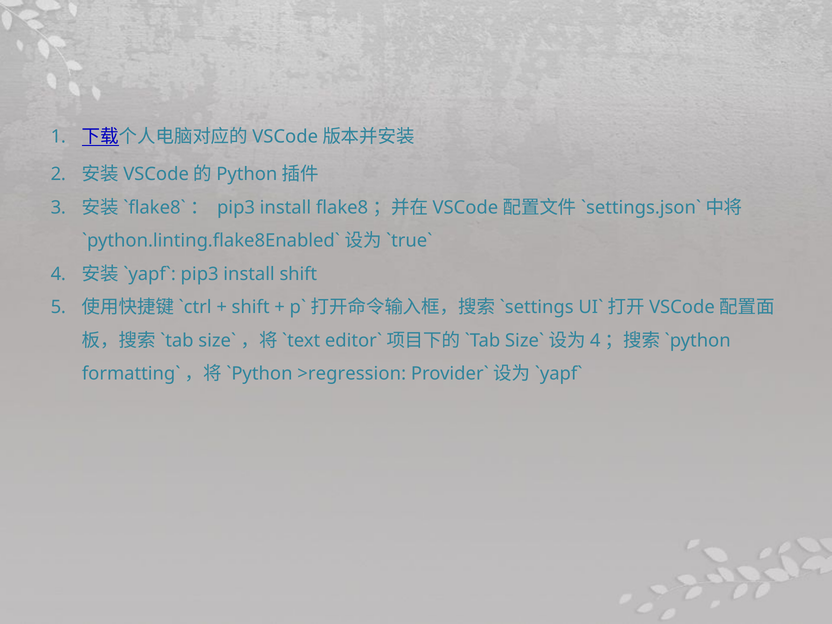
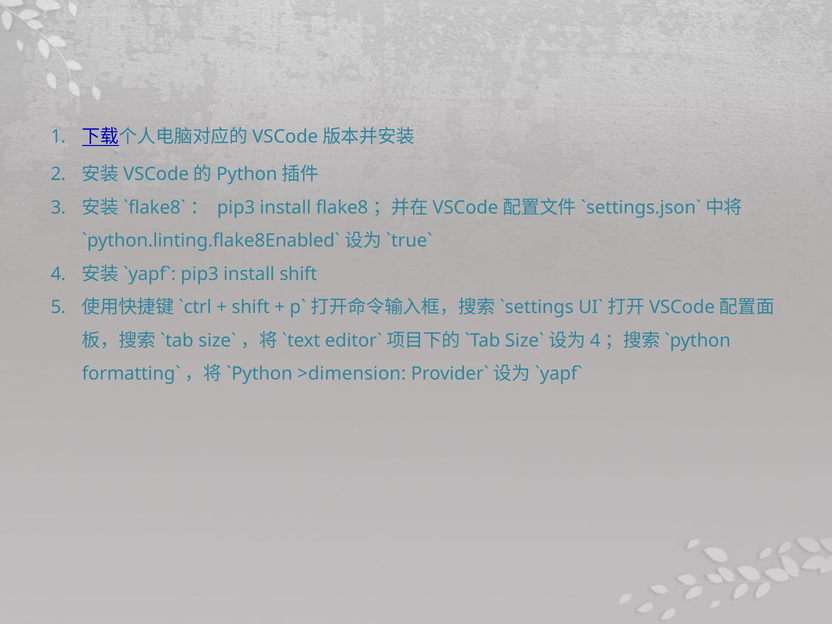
>regression: >regression -> >dimension
